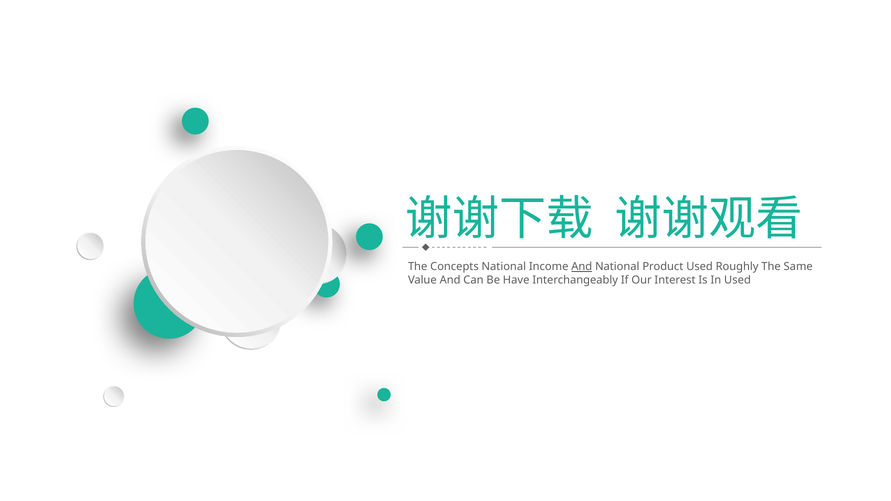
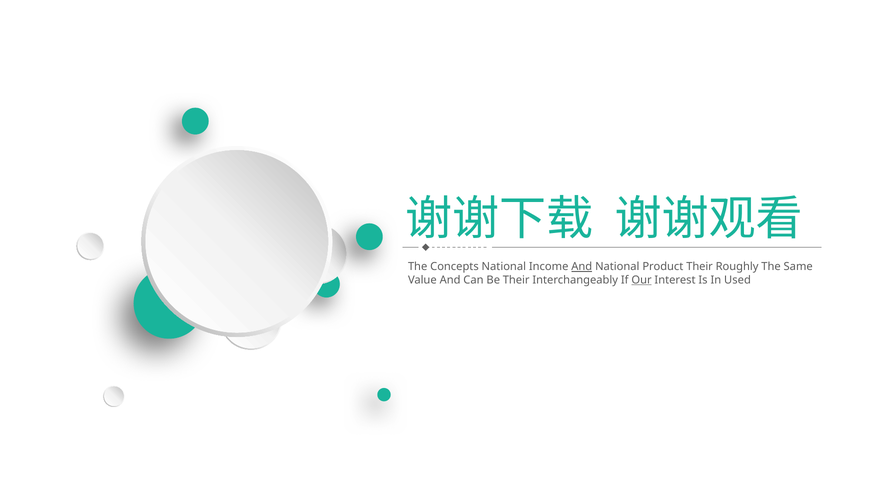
Product Used: Used -> Their
Be Have: Have -> Their
Our underline: none -> present
